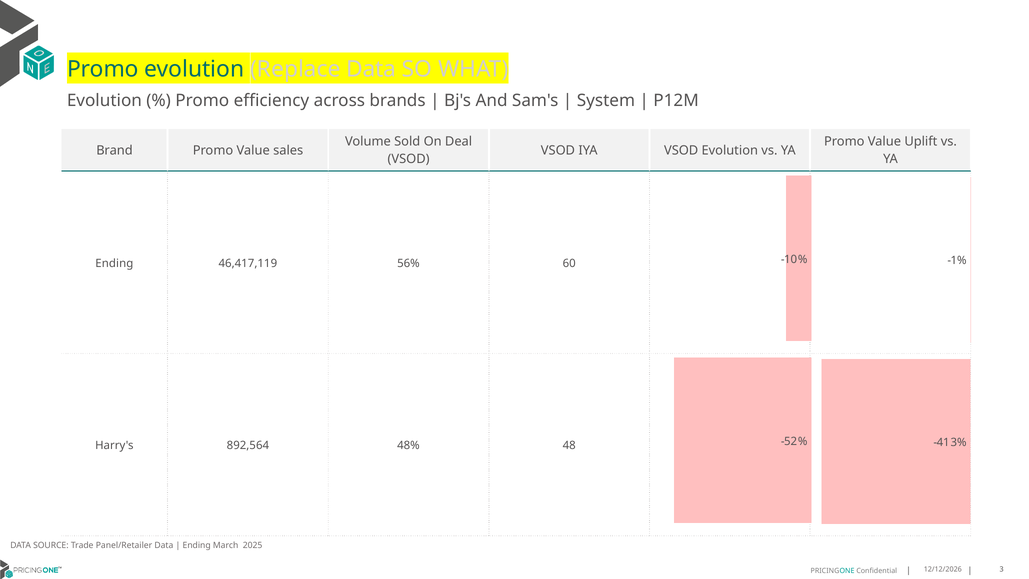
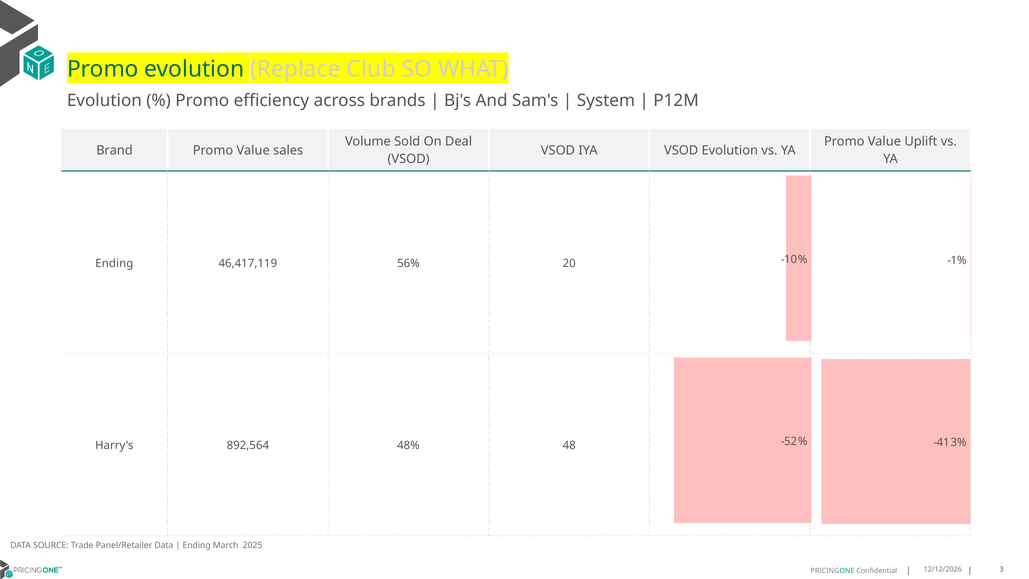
Replace Data: Data -> Club
60: 60 -> 20
